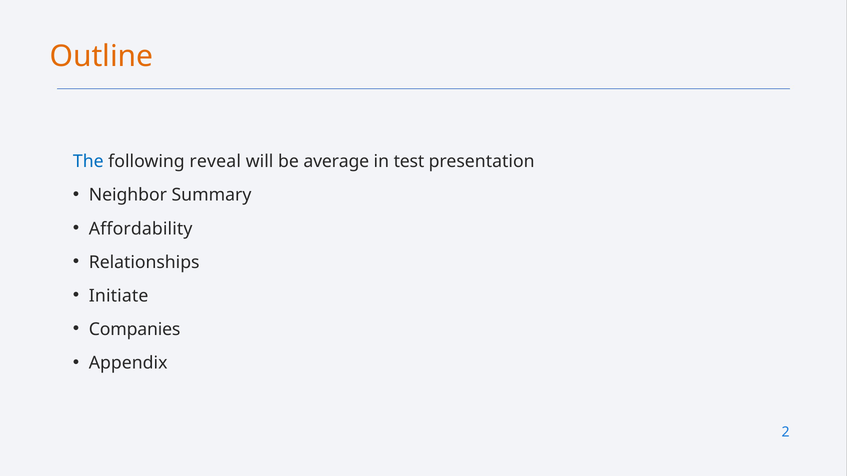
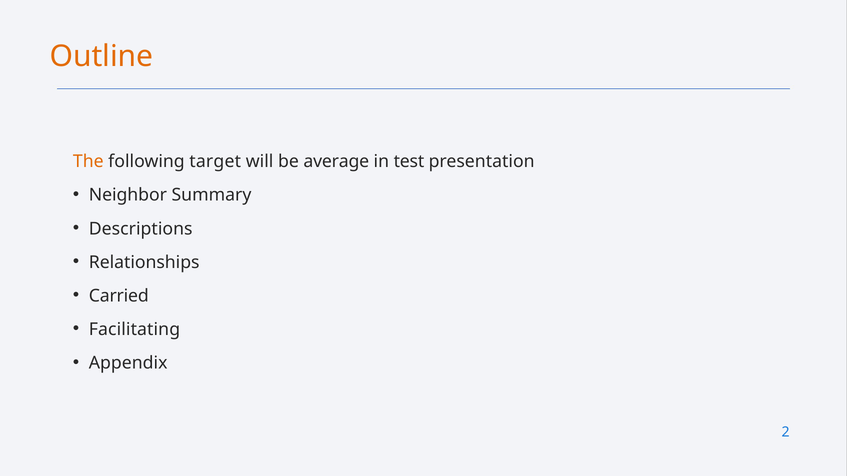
The colour: blue -> orange
reveal: reveal -> target
Affordability: Affordability -> Descriptions
Initiate: Initiate -> Carried
Companies: Companies -> Facilitating
